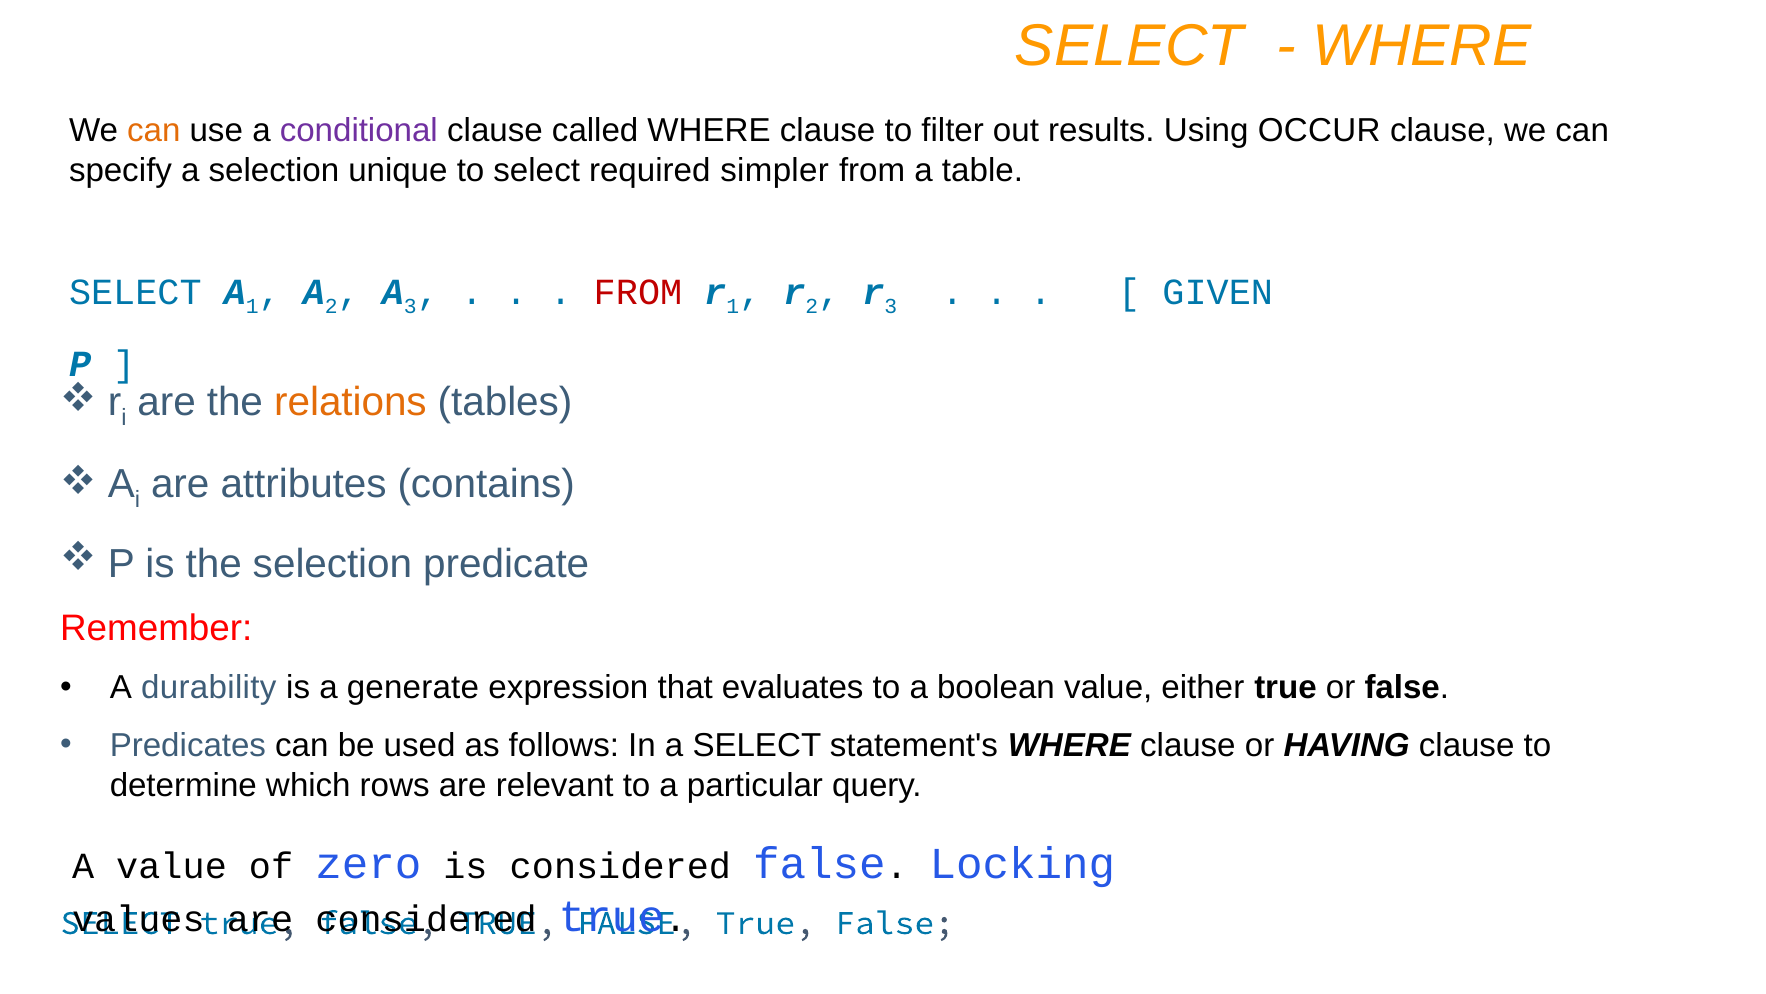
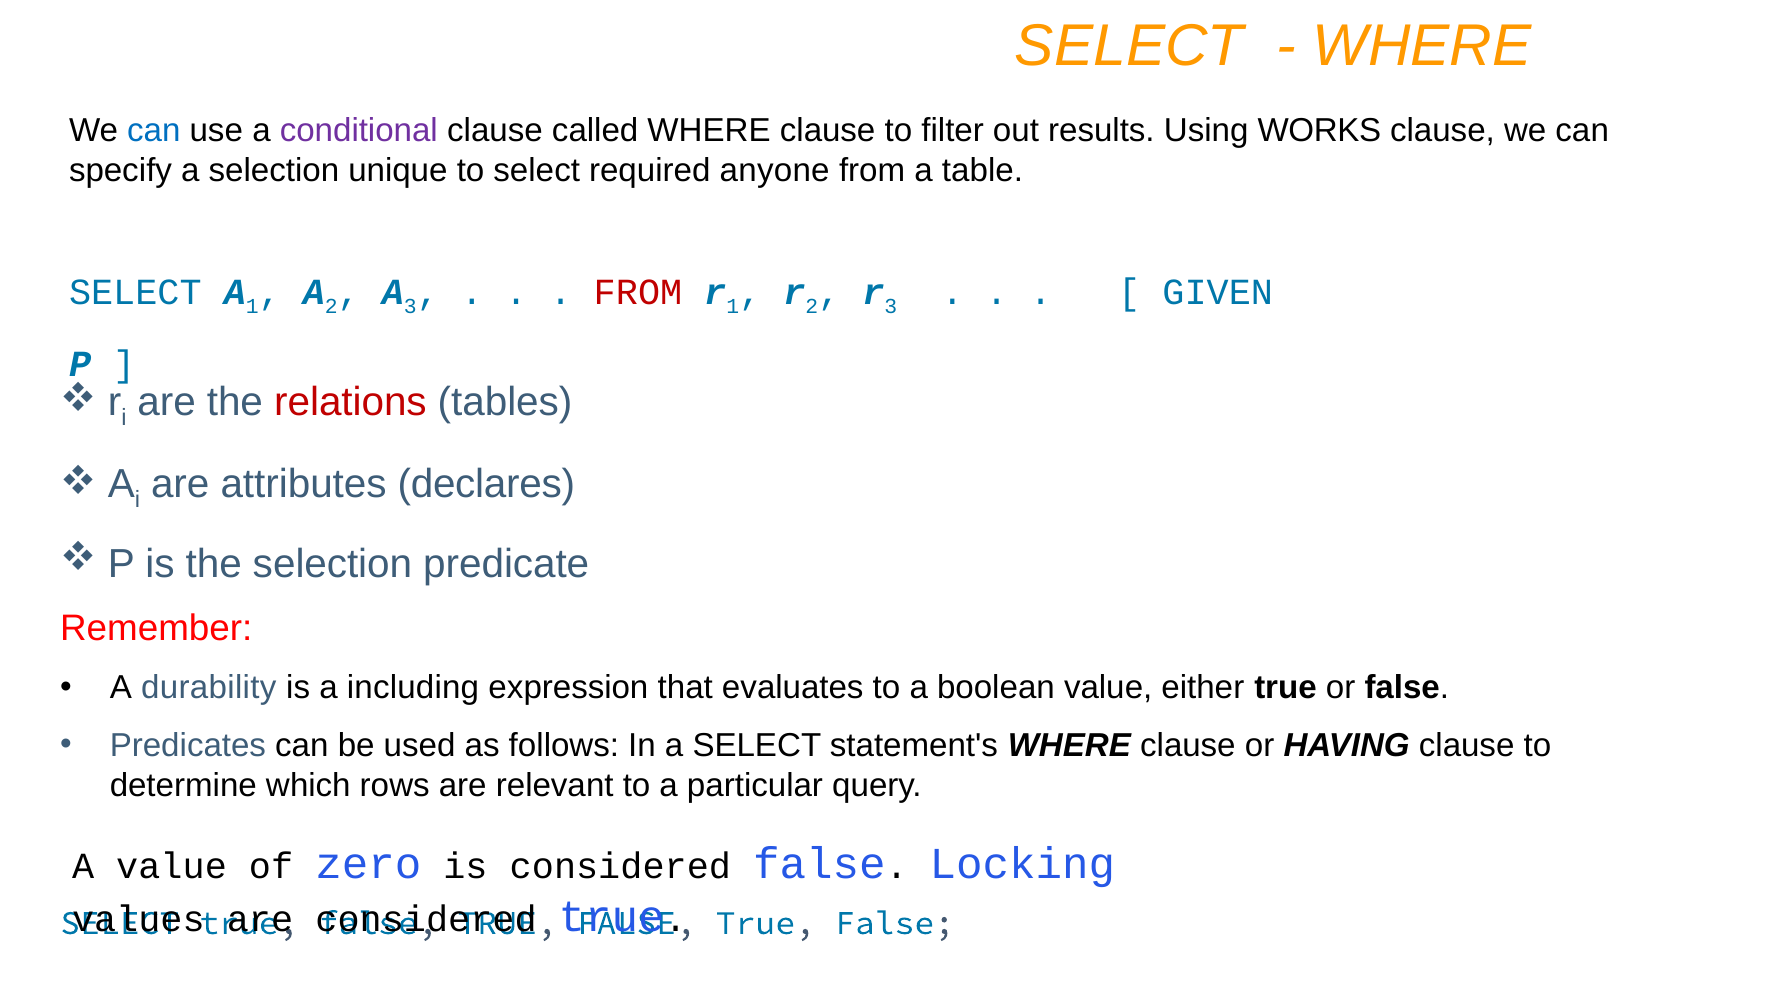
can at (154, 130) colour: orange -> blue
OCCUR: OCCUR -> WORKS
simpler: simpler -> anyone
relations colour: orange -> red
contains: contains -> declares
generate: generate -> including
